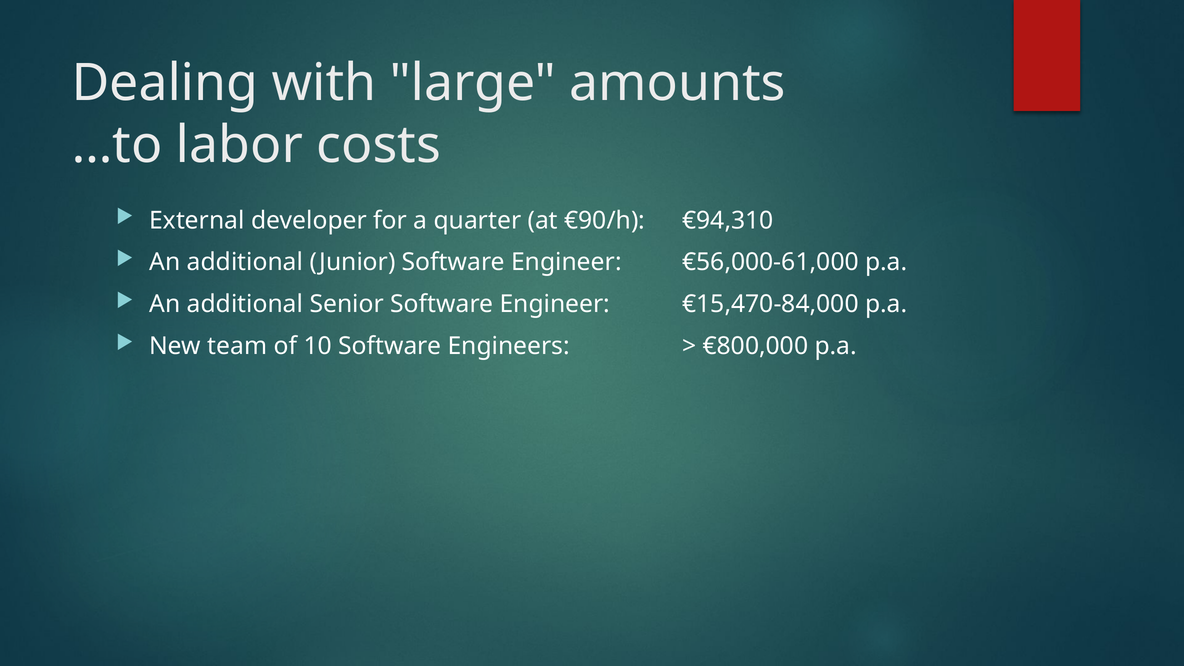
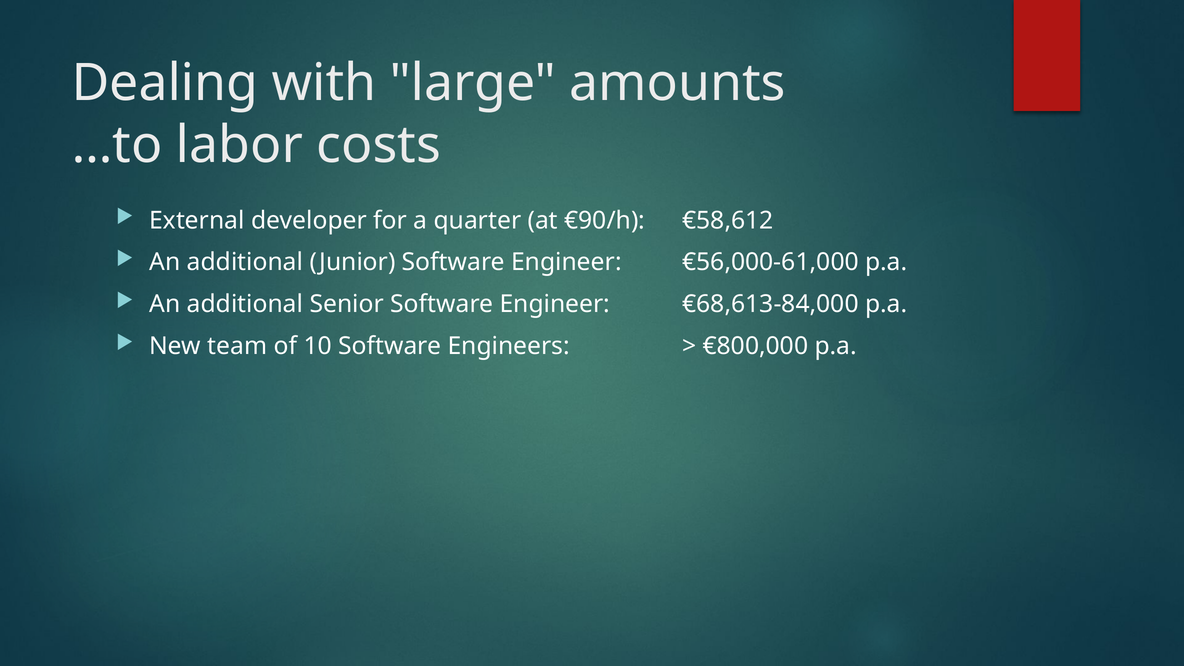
€94,310: €94,310 -> €58,612
€15,470-84,000: €15,470-84,000 -> €68,613-84,000
